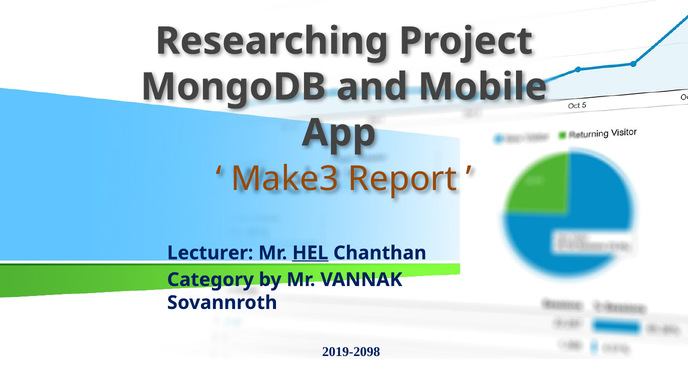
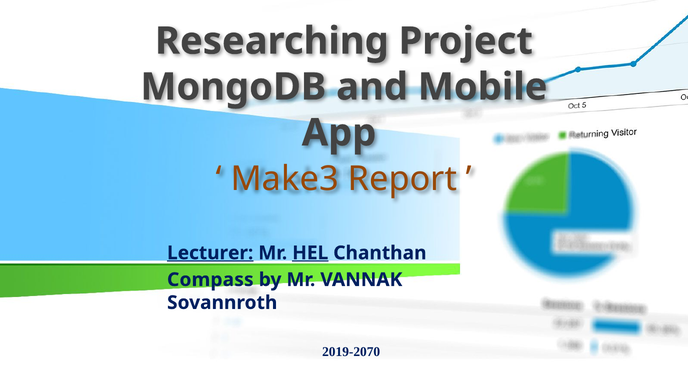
Lecturer underline: none -> present
Category: Category -> Compass
2019-2098: 2019-2098 -> 2019-2070
